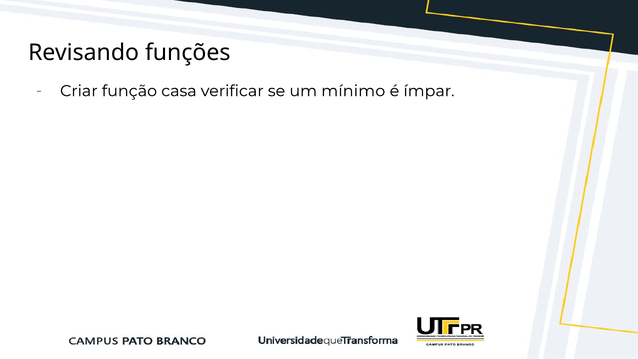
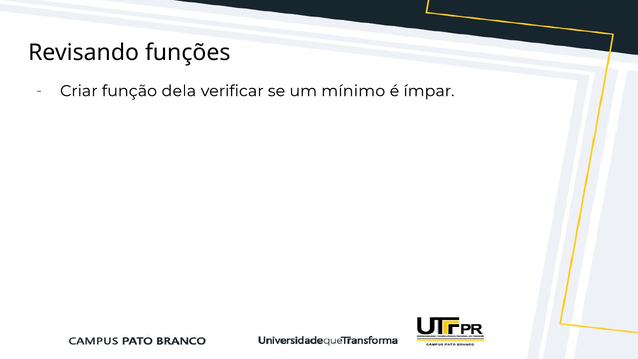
casa: casa -> dela
